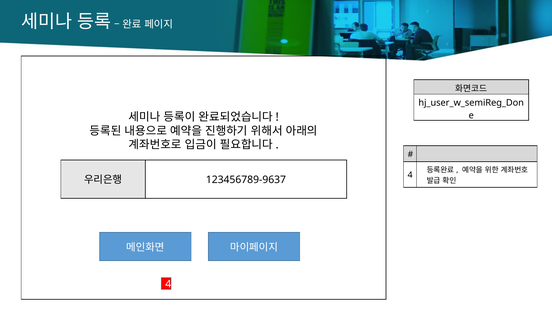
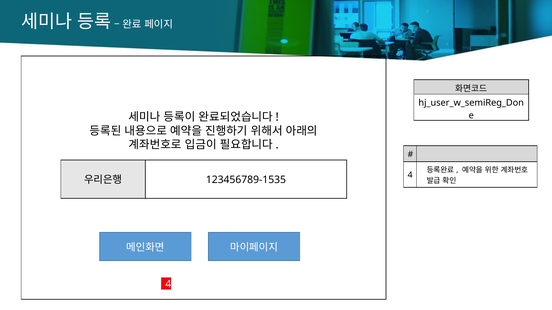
123456789-9637: 123456789-9637 -> 123456789-1535
